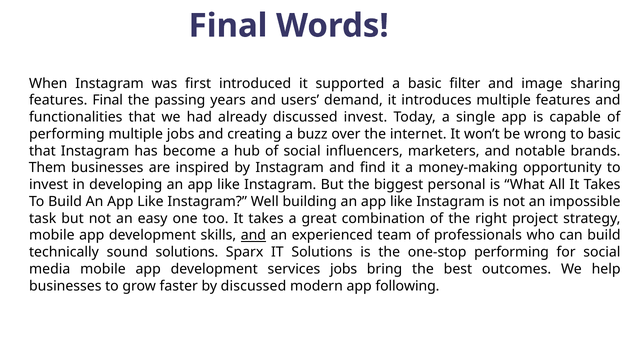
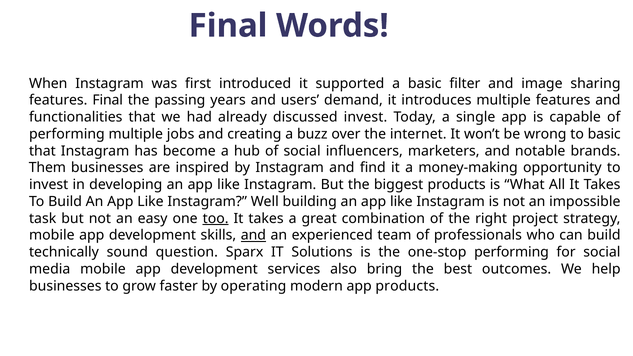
biggest personal: personal -> products
too underline: none -> present
sound solutions: solutions -> question
services jobs: jobs -> also
by discussed: discussed -> operating
app following: following -> products
